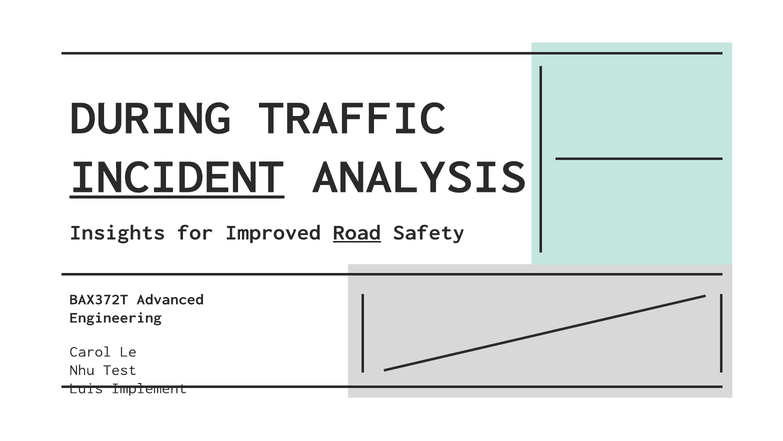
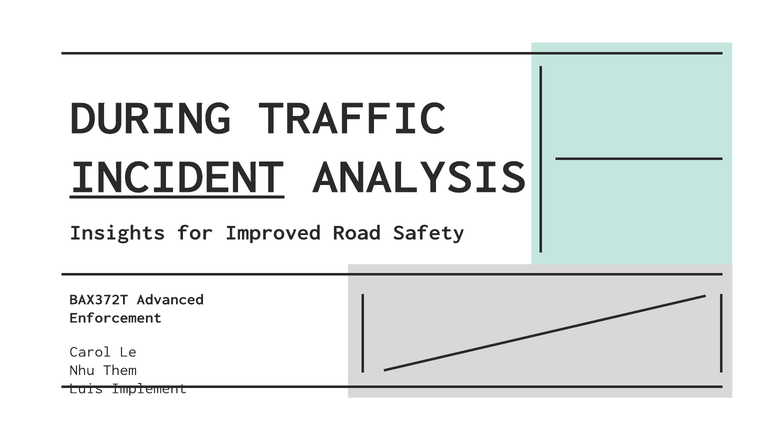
Road underline: present -> none
Engineering: Engineering -> Enforcement
Test: Test -> Them
